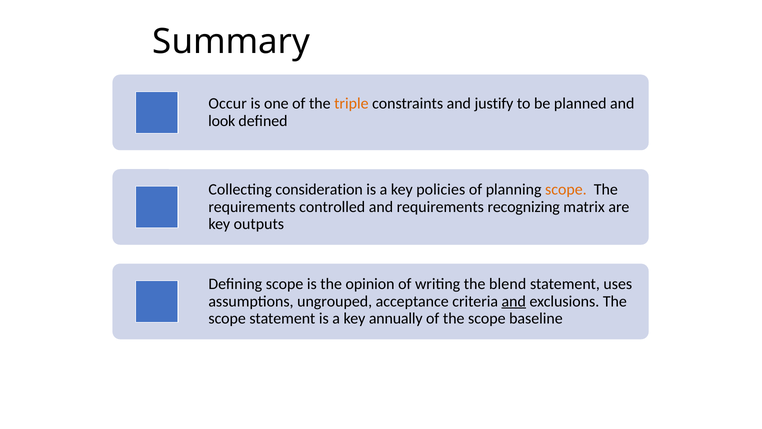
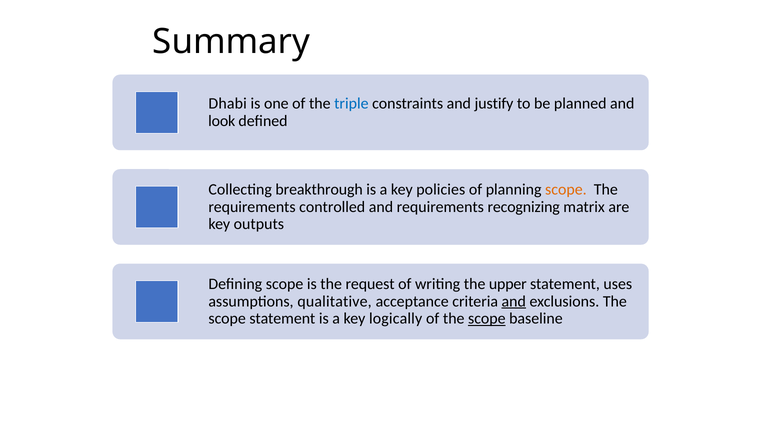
Occur: Occur -> Dhabi
triple colour: orange -> blue
consideration: consideration -> breakthrough
opinion: opinion -> request
blend: blend -> upper
ungrouped: ungrouped -> qualitative
annually: annually -> logically
scope at (487, 318) underline: none -> present
